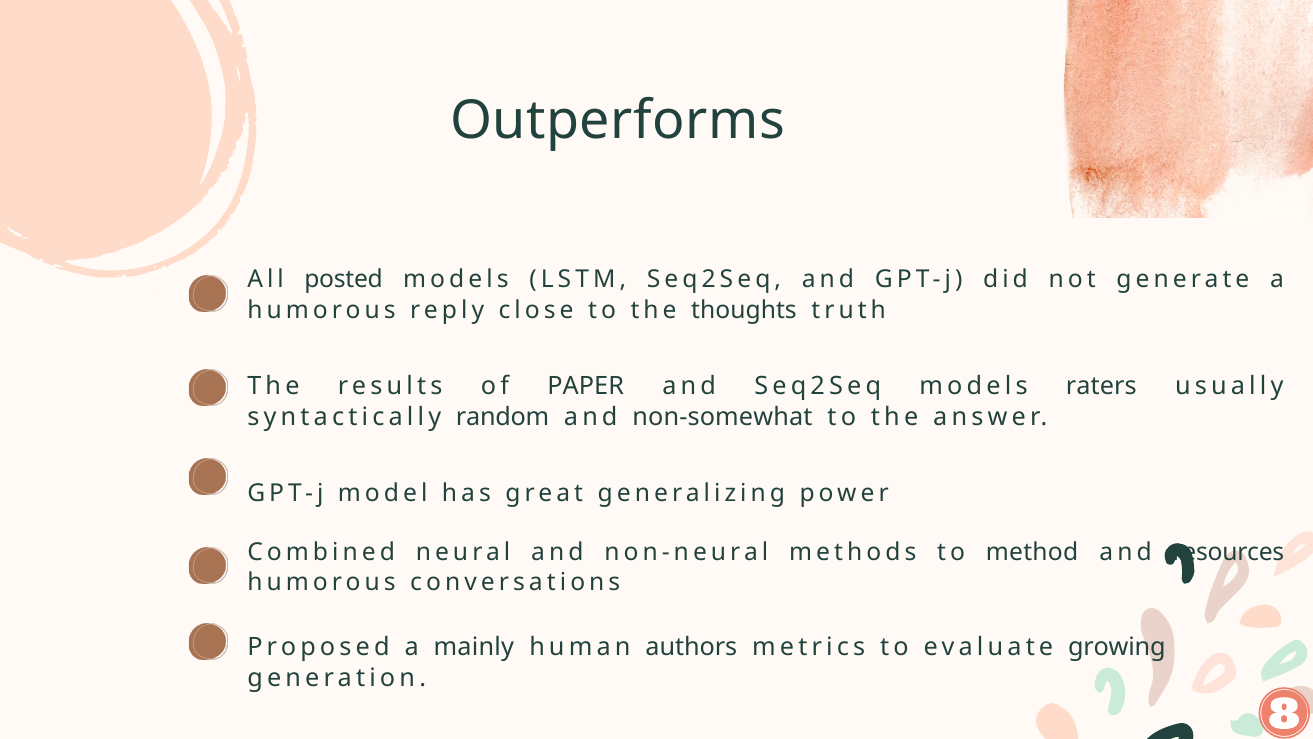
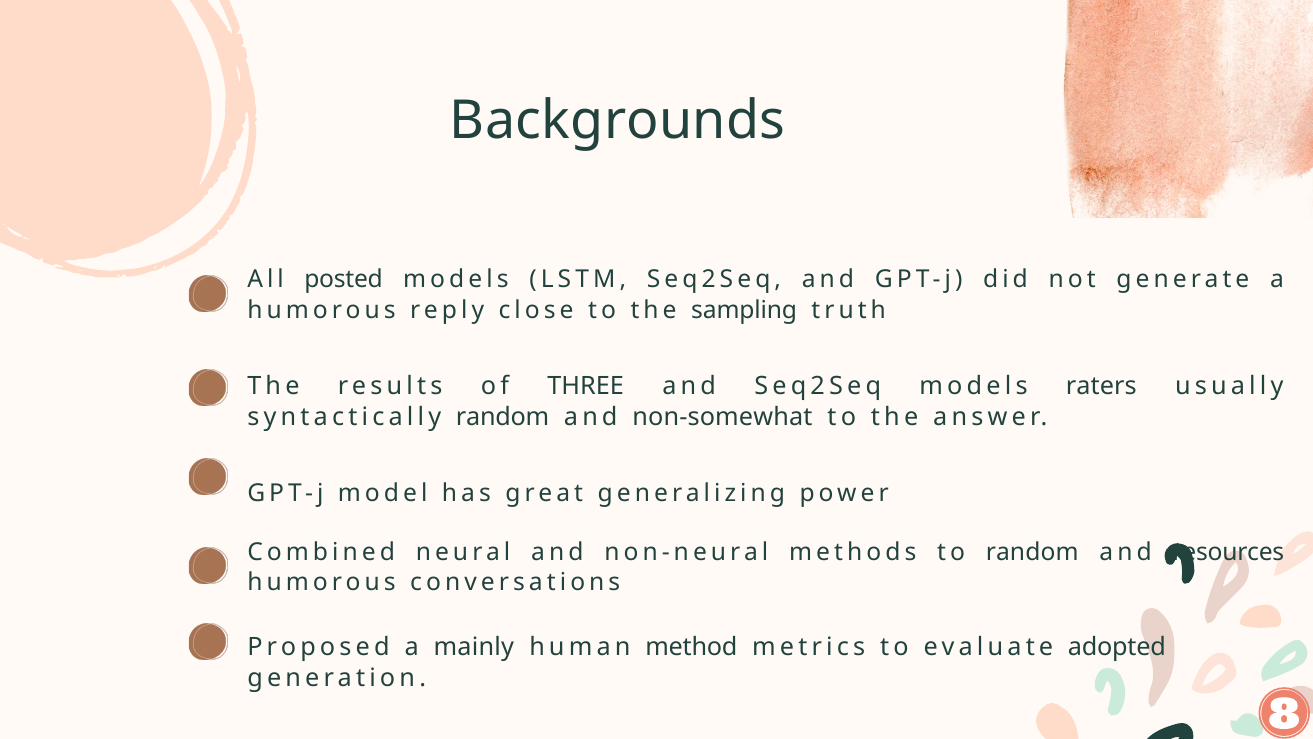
Outperforms: Outperforms -> Backgrounds
thoughts: thoughts -> sampling
PAPER: PAPER -> THREE
to method: method -> random
authors: authors -> method
growing: growing -> adopted
